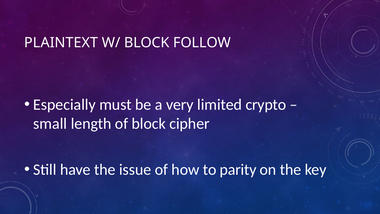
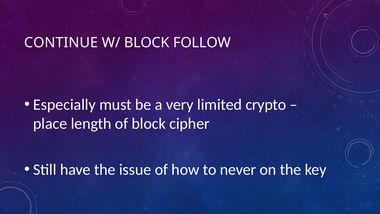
PLAINTEXT: PLAINTEXT -> CONTINUE
small: small -> place
parity: parity -> never
